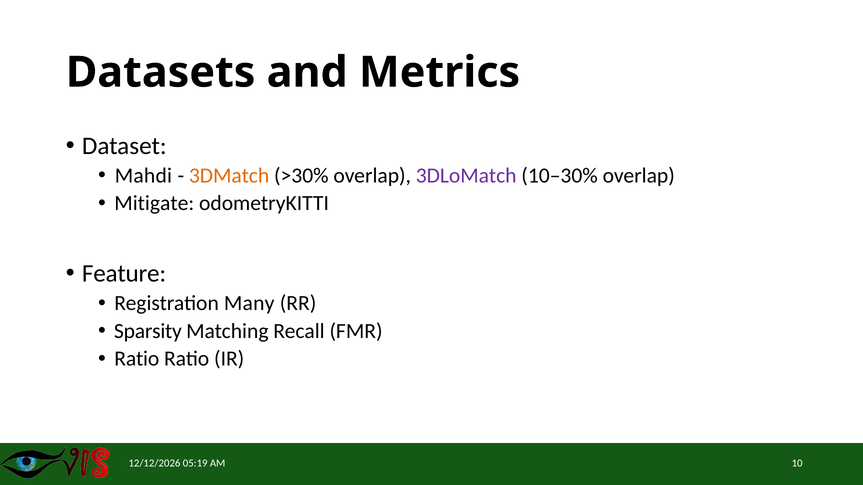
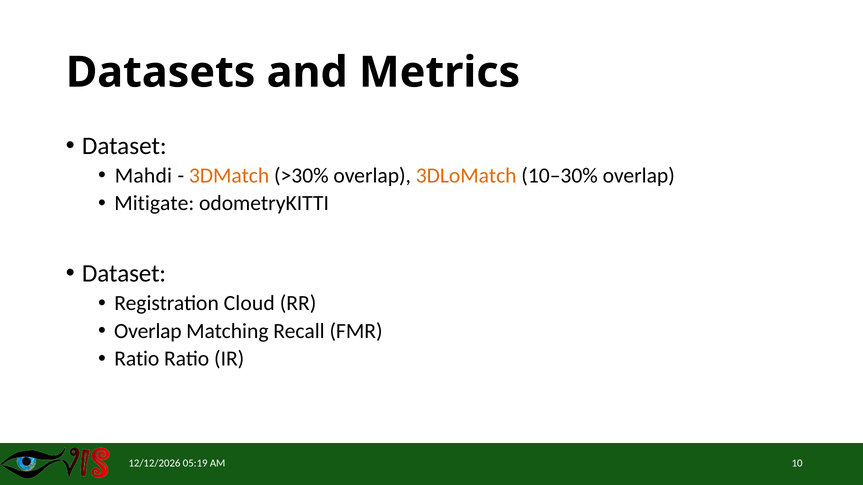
3DLoMatch colour: purple -> orange
Feature at (124, 274): Feature -> Dataset
Many: Many -> Cloud
Sparsity at (148, 331): Sparsity -> Overlap
